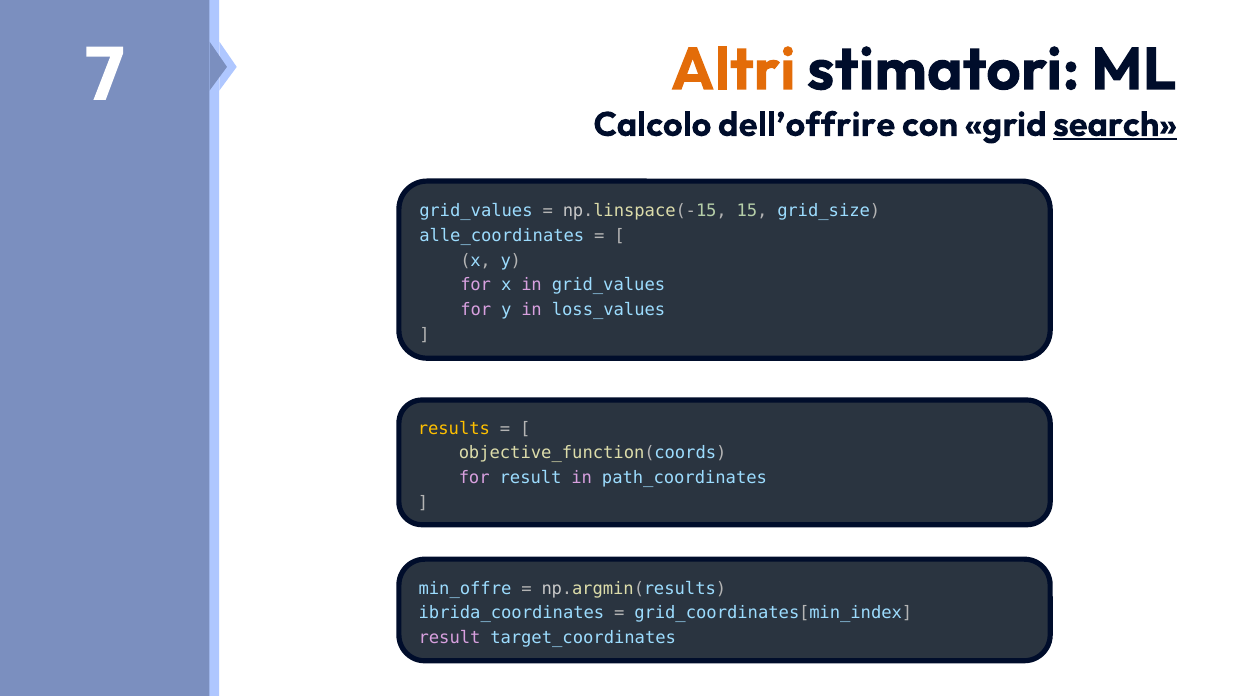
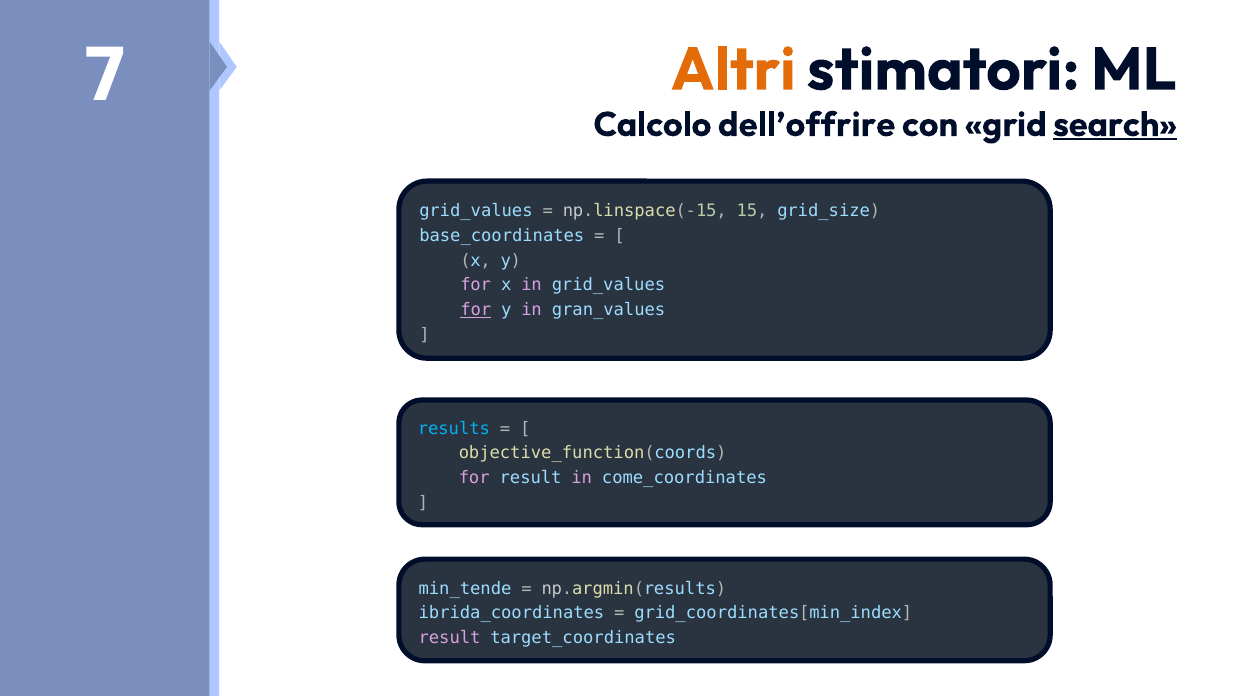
alle_coordinates: alle_coordinates -> base_coordinates
for at (476, 310) underline: none -> present
loss_values: loss_values -> gran_values
results colour: yellow -> light blue
path_coordinates: path_coordinates -> come_coordinates
min_offre: min_offre -> min_tende
